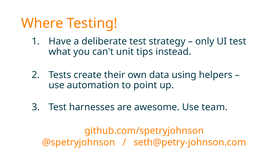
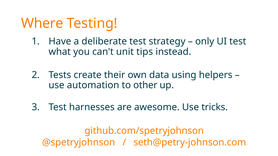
point: point -> other
team: team -> tricks
